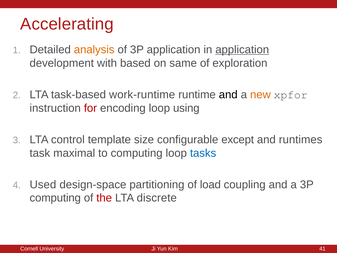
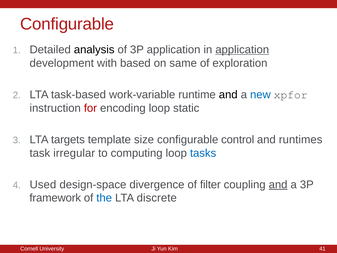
Accelerating at (67, 24): Accelerating -> Configurable
analysis colour: orange -> black
work-runtime: work-runtime -> work-variable
new colour: orange -> blue
using: using -> static
control: control -> targets
except: except -> control
maximal: maximal -> irregular
partitioning: partitioning -> divergence
load: load -> filter
and at (278, 184) underline: none -> present
computing at (55, 198): computing -> framework
the colour: red -> blue
